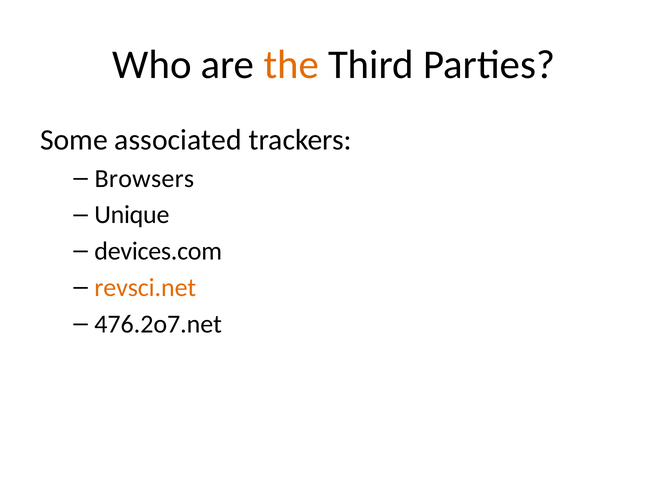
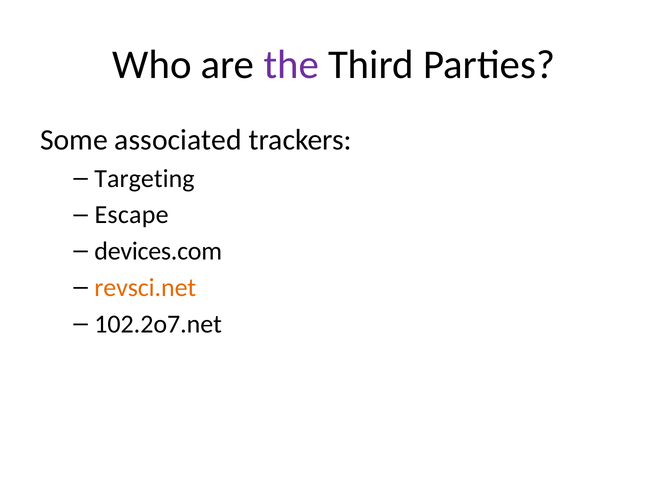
the colour: orange -> purple
Browsers: Browsers -> Targeting
Unique: Unique -> Escape
476.2o7.net: 476.2o7.net -> 102.2o7.net
